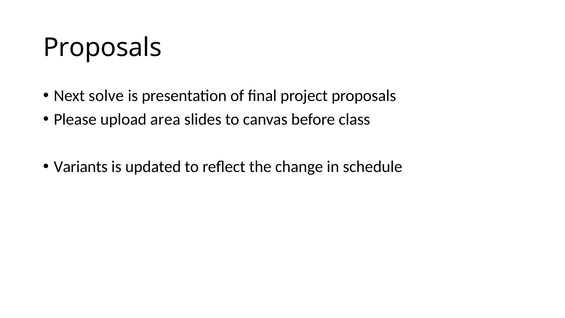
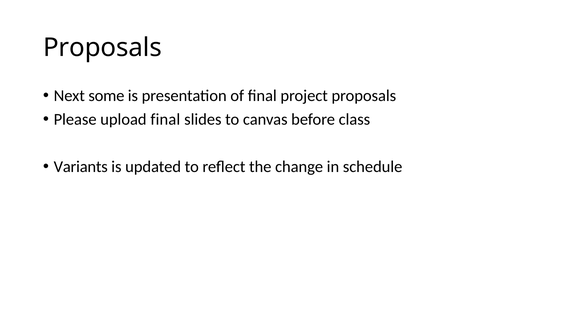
solve: solve -> some
upload area: area -> final
